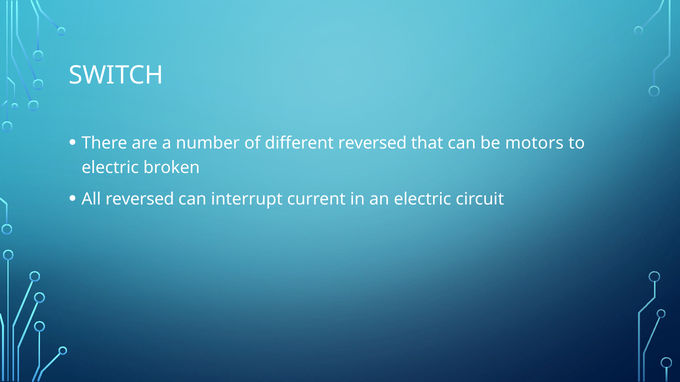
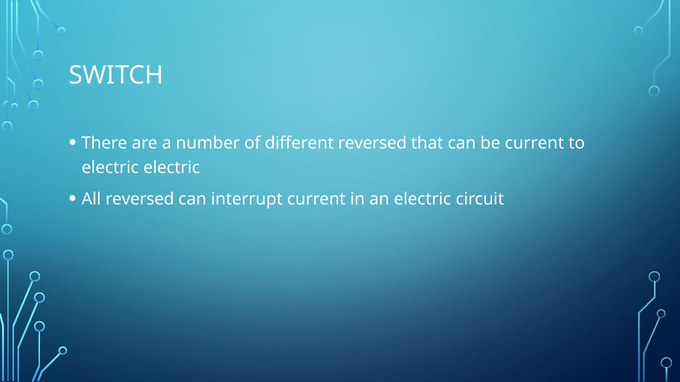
be motors: motors -> current
electric broken: broken -> electric
